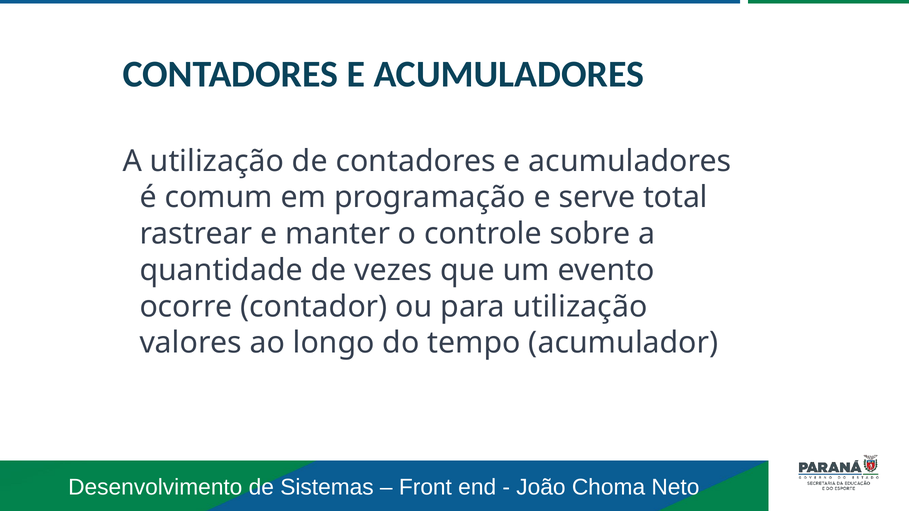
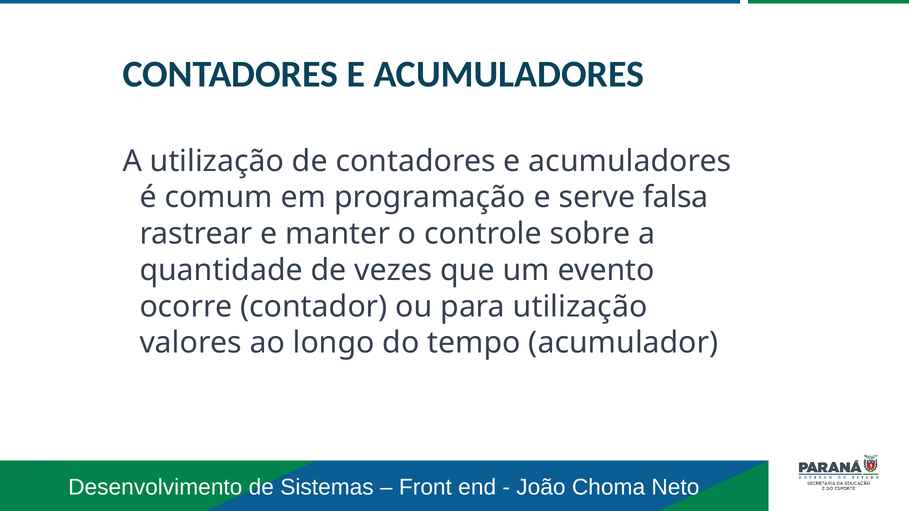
total: total -> falsa
